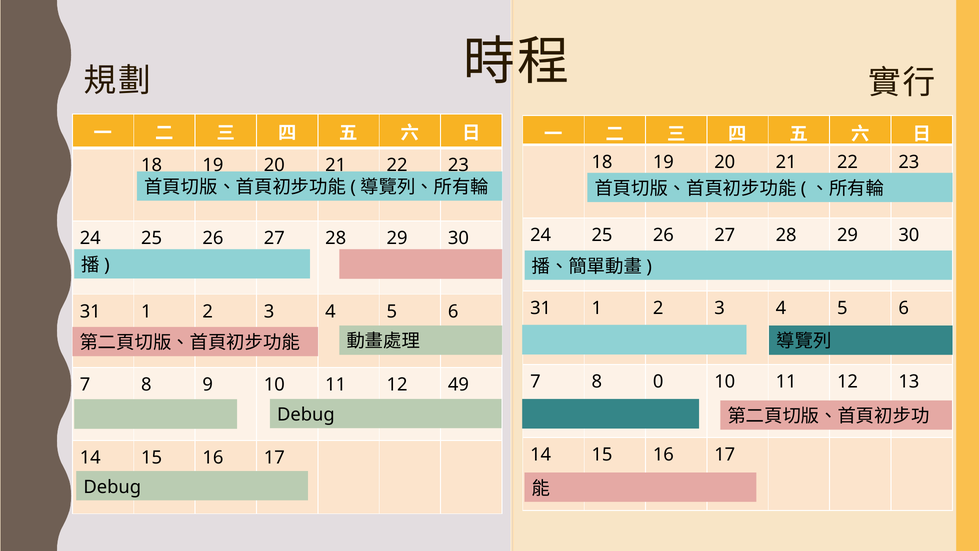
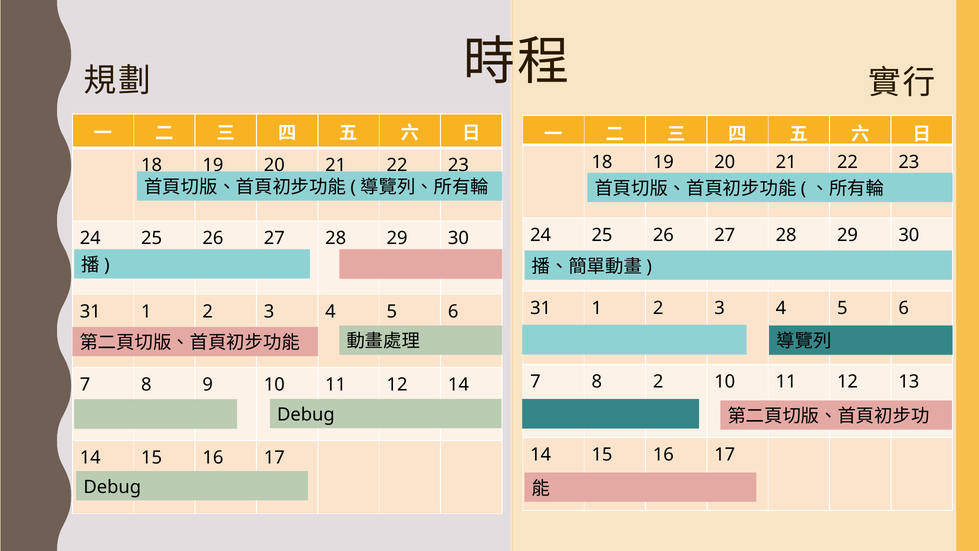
8 0: 0 -> 2
12 49: 49 -> 14
